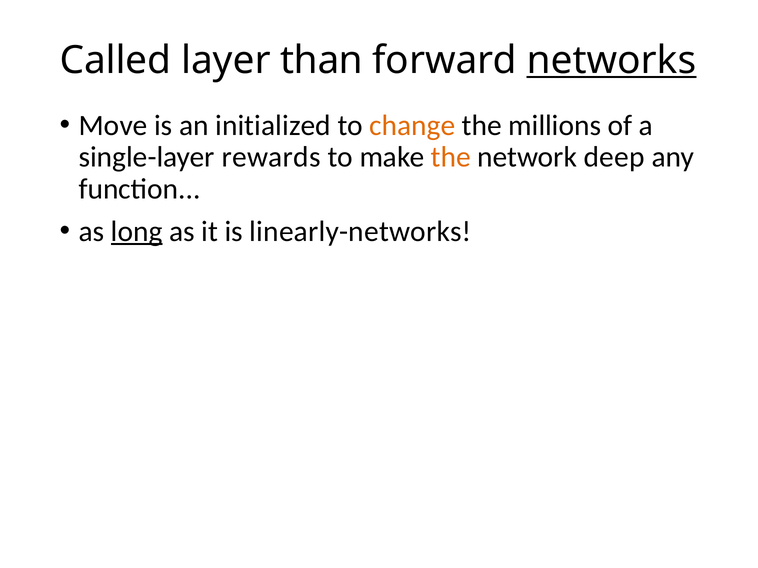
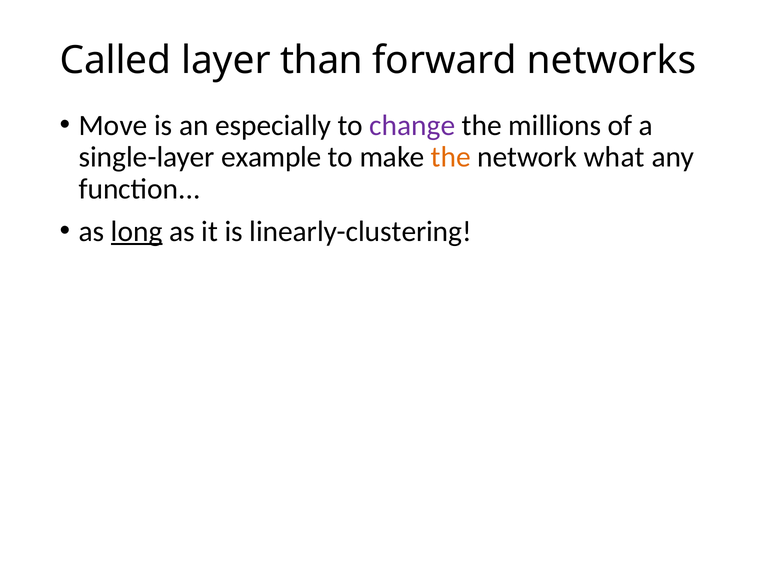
networks underline: present -> none
initialized: initialized -> especially
change colour: orange -> purple
rewards: rewards -> example
deep: deep -> what
linearly-networks: linearly-networks -> linearly-clustering
